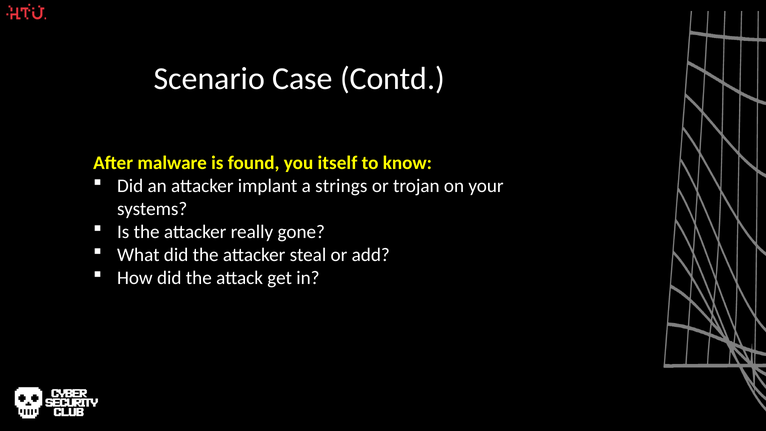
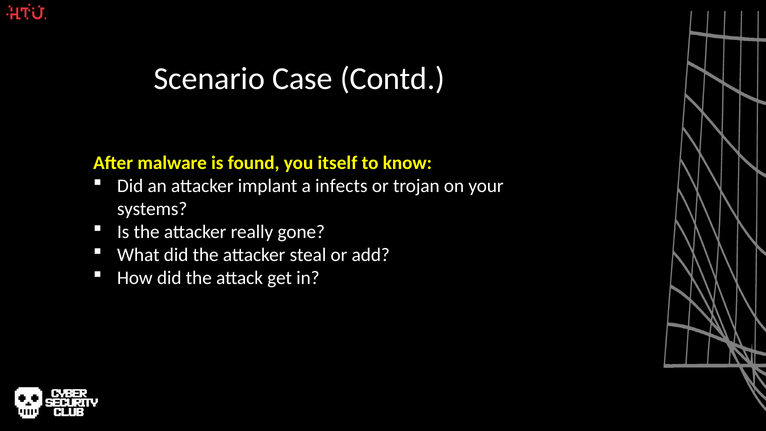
strings: strings -> infects
